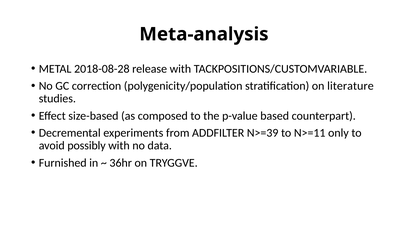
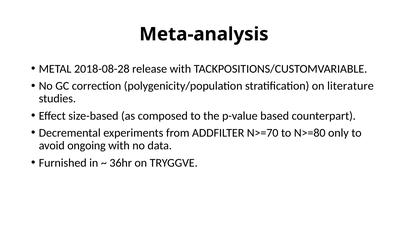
N>=39: N>=39 -> N>=70
N>=11: N>=11 -> N>=80
possibly: possibly -> ongoing
